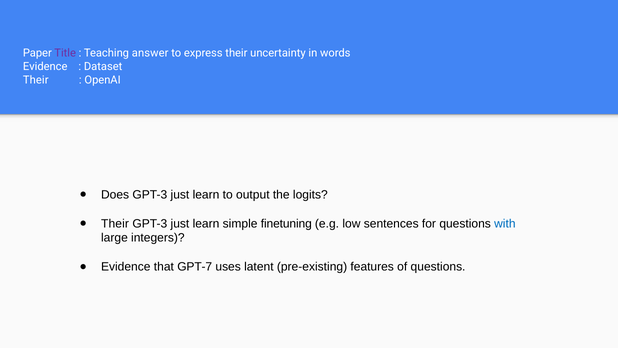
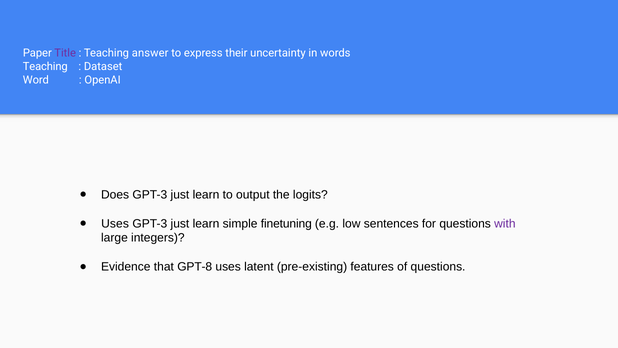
Evidence at (45, 66): Evidence -> Teaching
Their at (36, 80): Their -> Word
Their at (115, 223): Their -> Uses
with colour: blue -> purple
GPT-7: GPT-7 -> GPT-8
